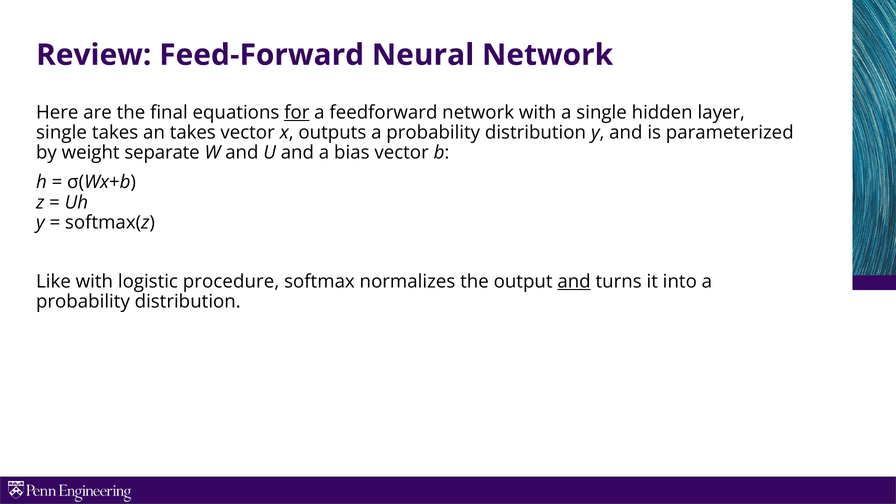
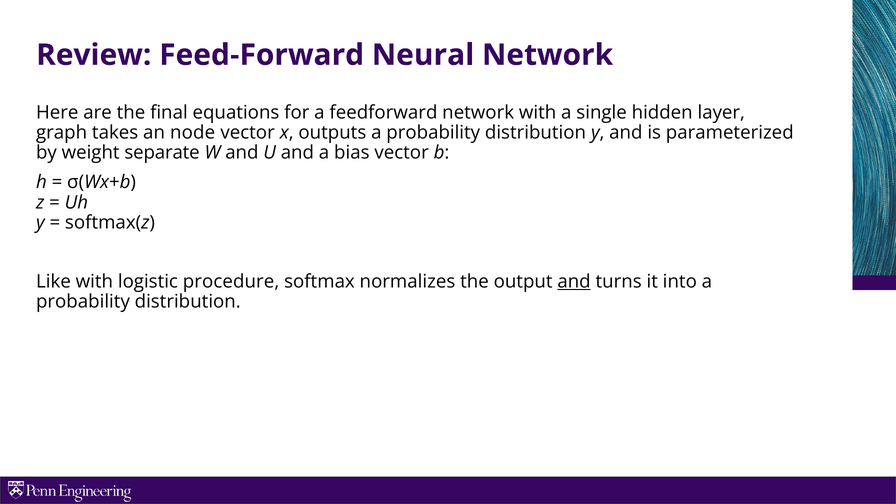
for underline: present -> none
single at (62, 133): single -> graph
an takes: takes -> node
